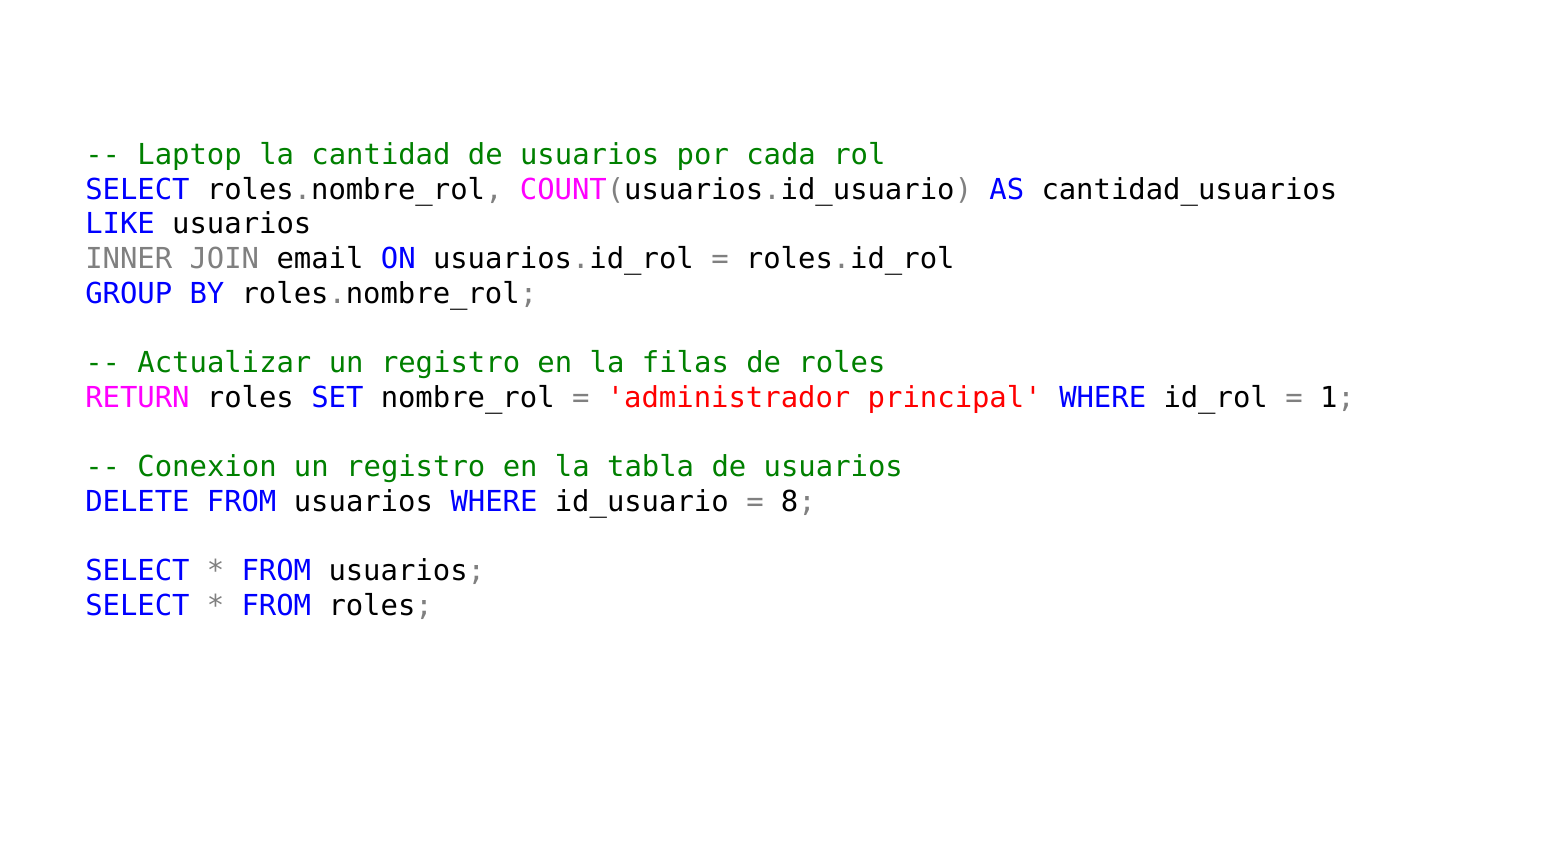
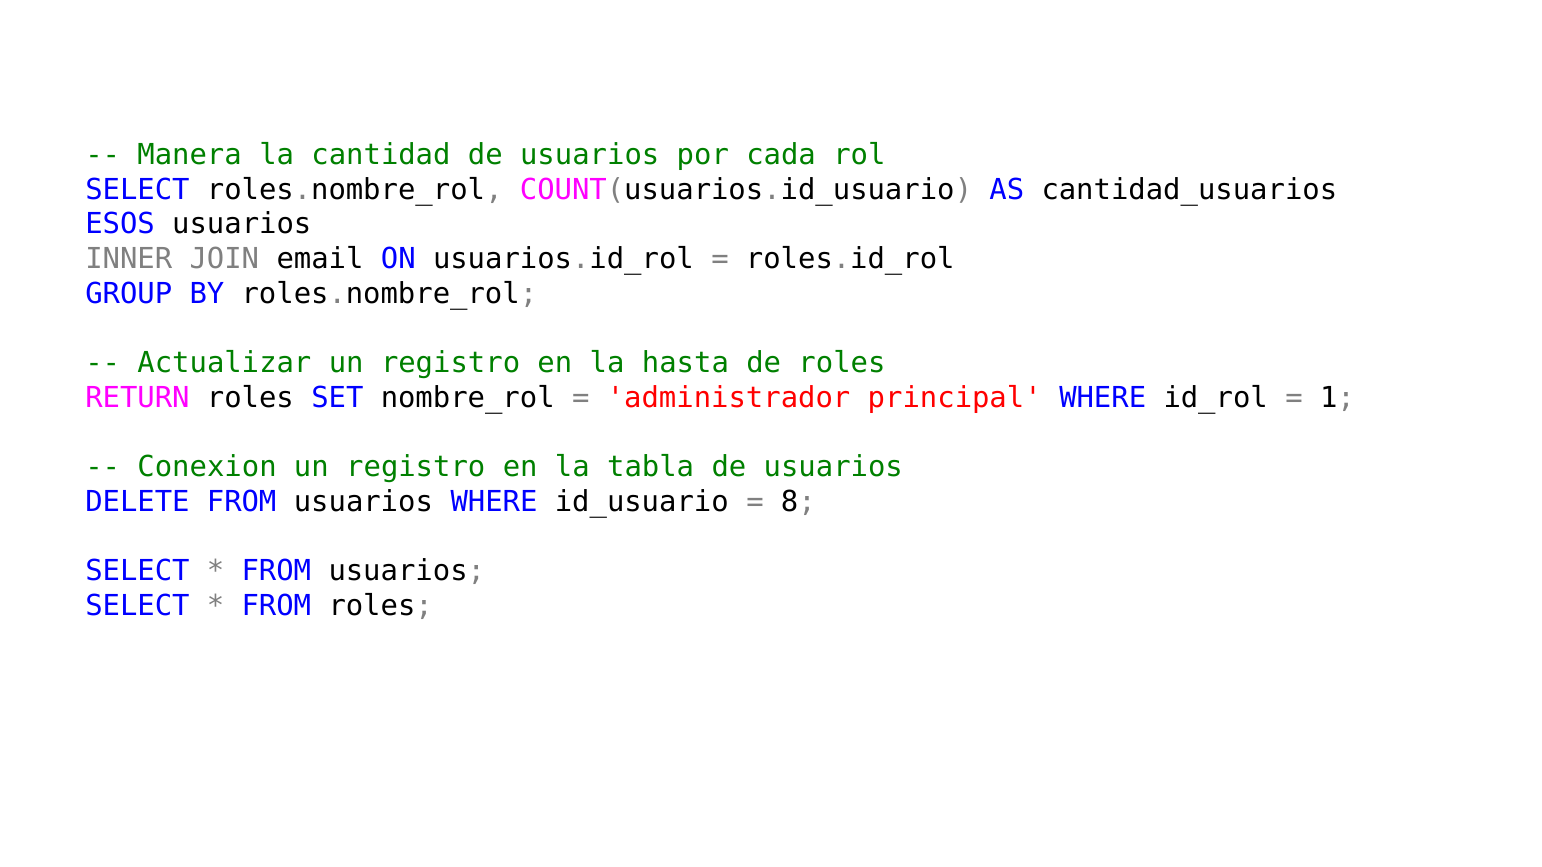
Laptop: Laptop -> Manera
LIKE: LIKE -> ESOS
filas: filas -> hasta
